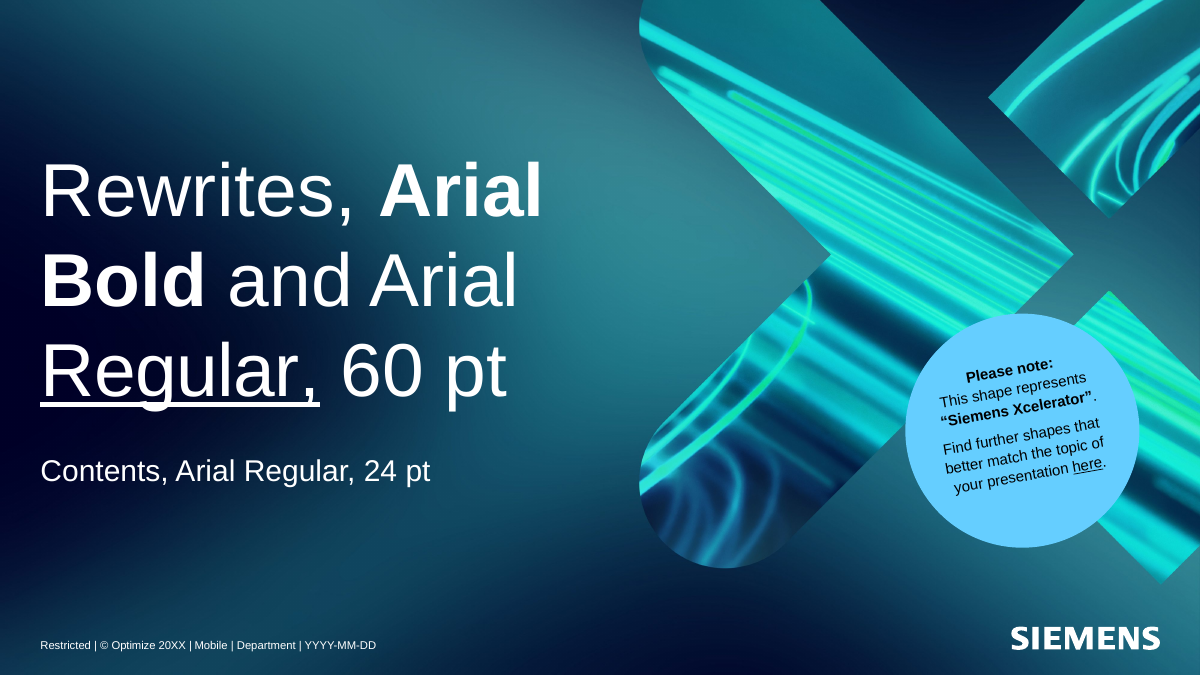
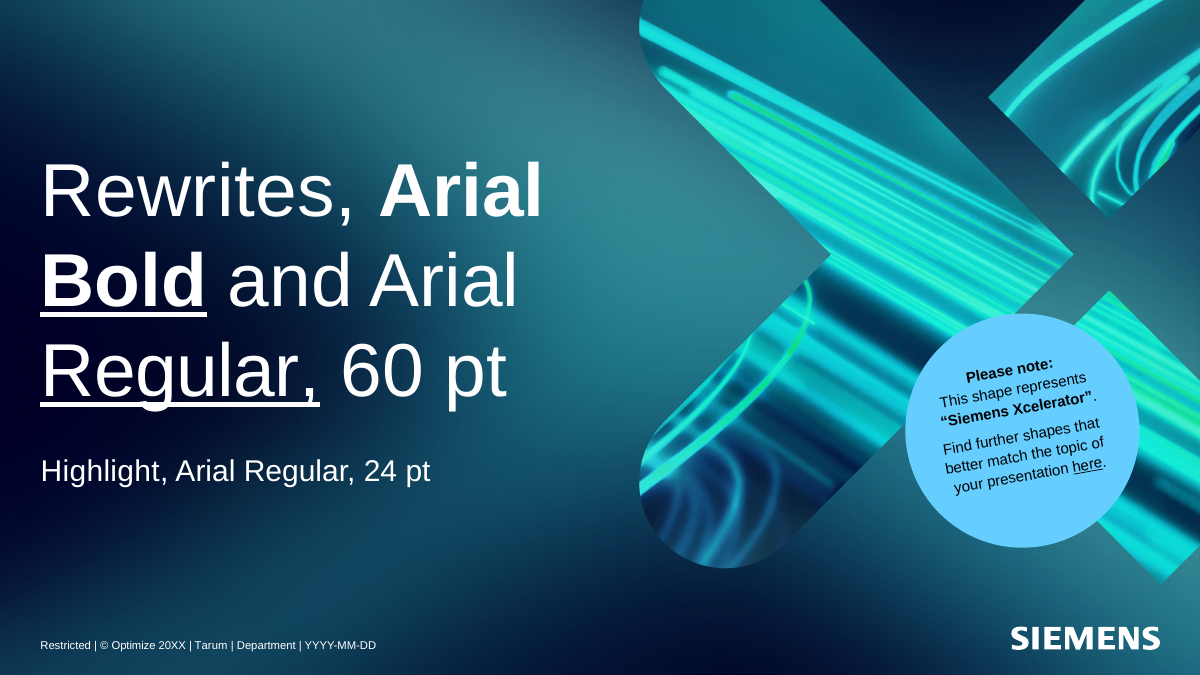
Bold underline: none -> present
Contents: Contents -> Highlight
Mobile: Mobile -> Tarum
